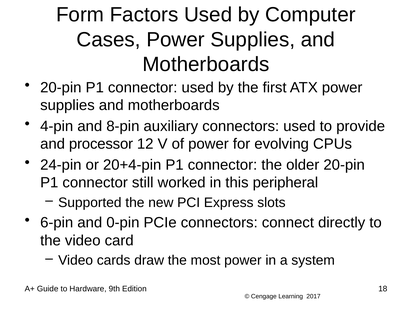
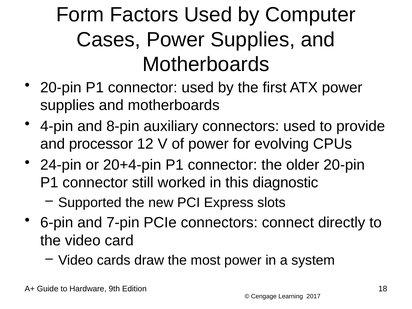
peripheral: peripheral -> diagnostic
0-pin: 0-pin -> 7-pin
